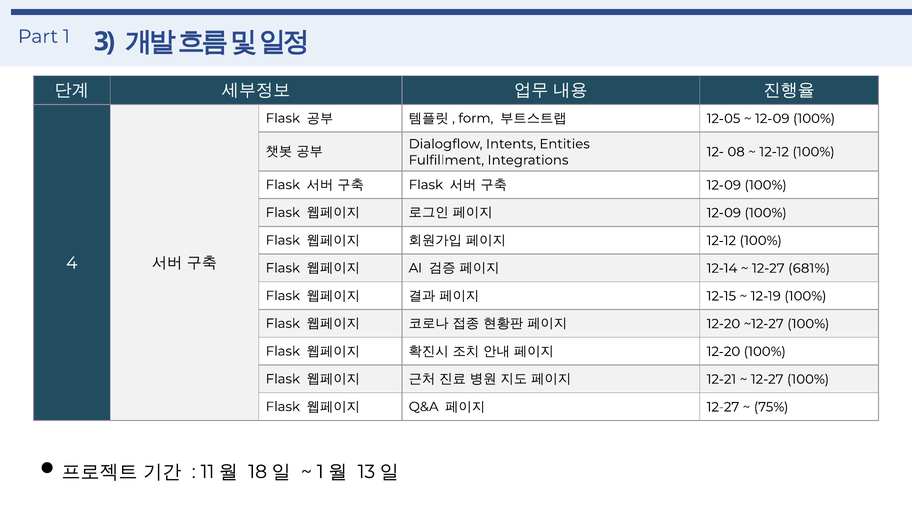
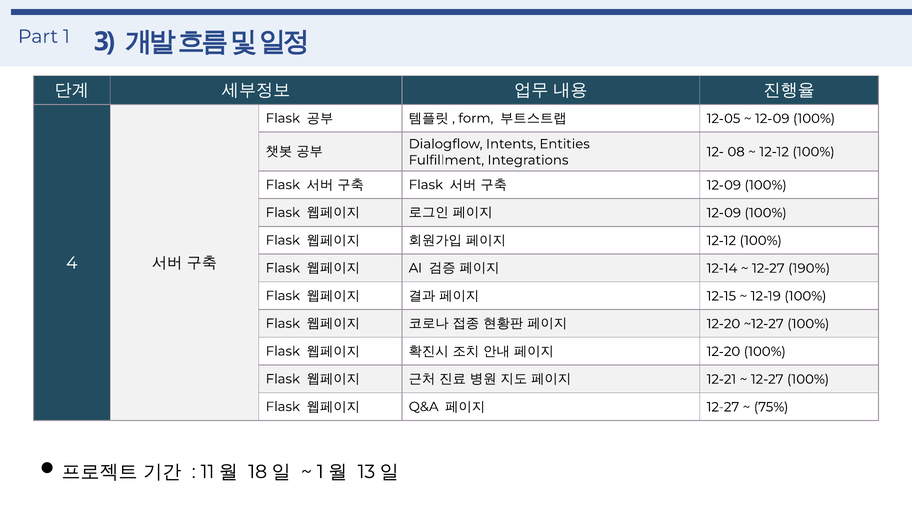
681%: 681% -> 190%
